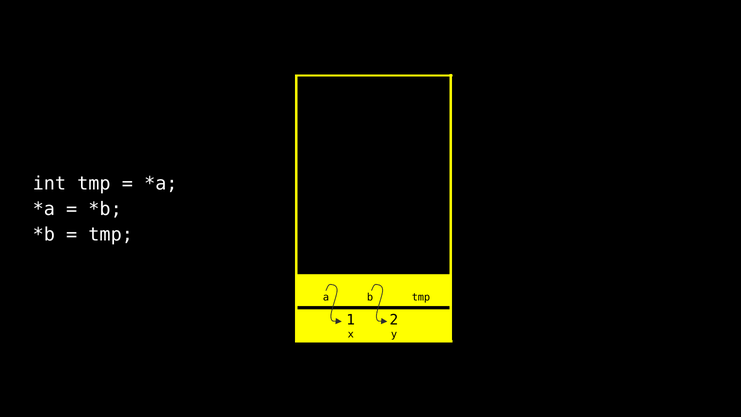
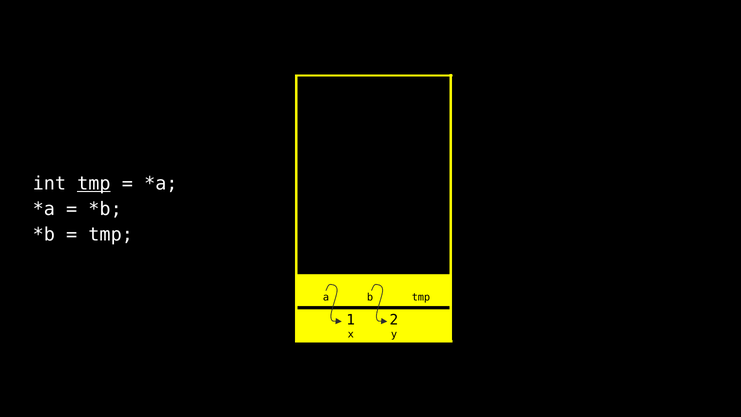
tmp at (94, 184) underline: none -> present
